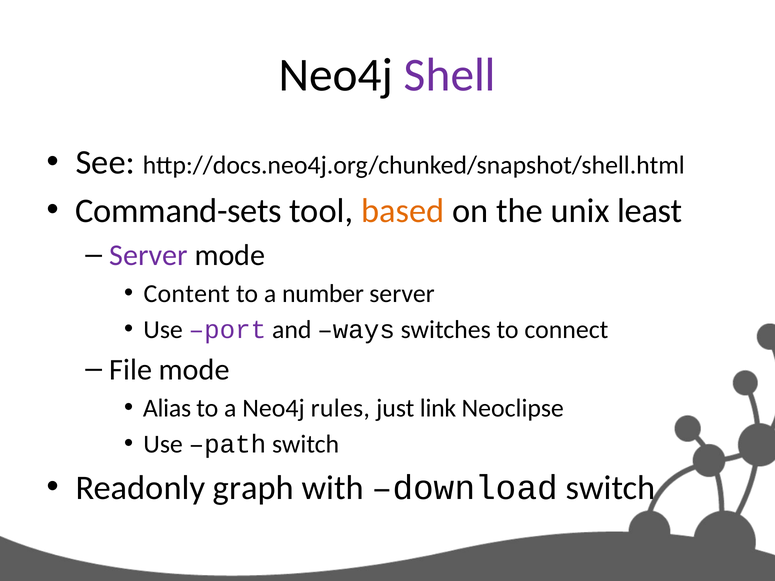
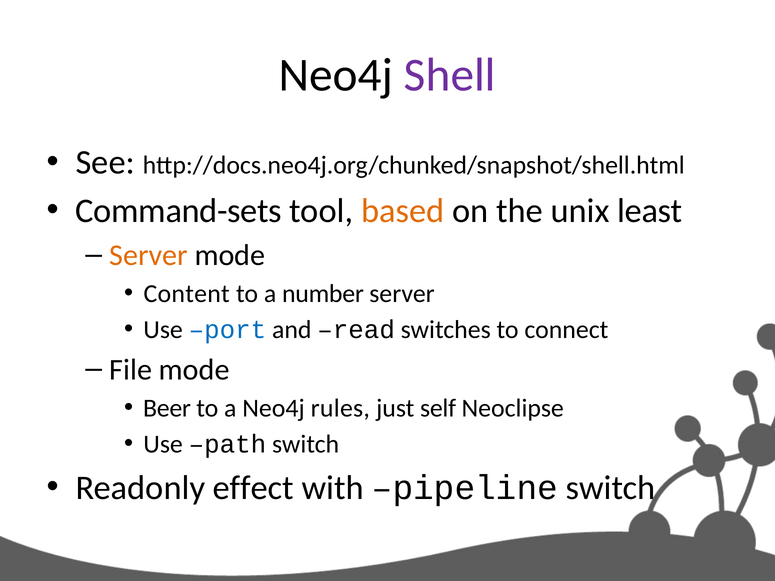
Server at (149, 255) colour: purple -> orange
port colour: purple -> blue
ways: ways -> read
Alias: Alias -> Beer
link: link -> self
graph: graph -> effect
download: download -> pipeline
